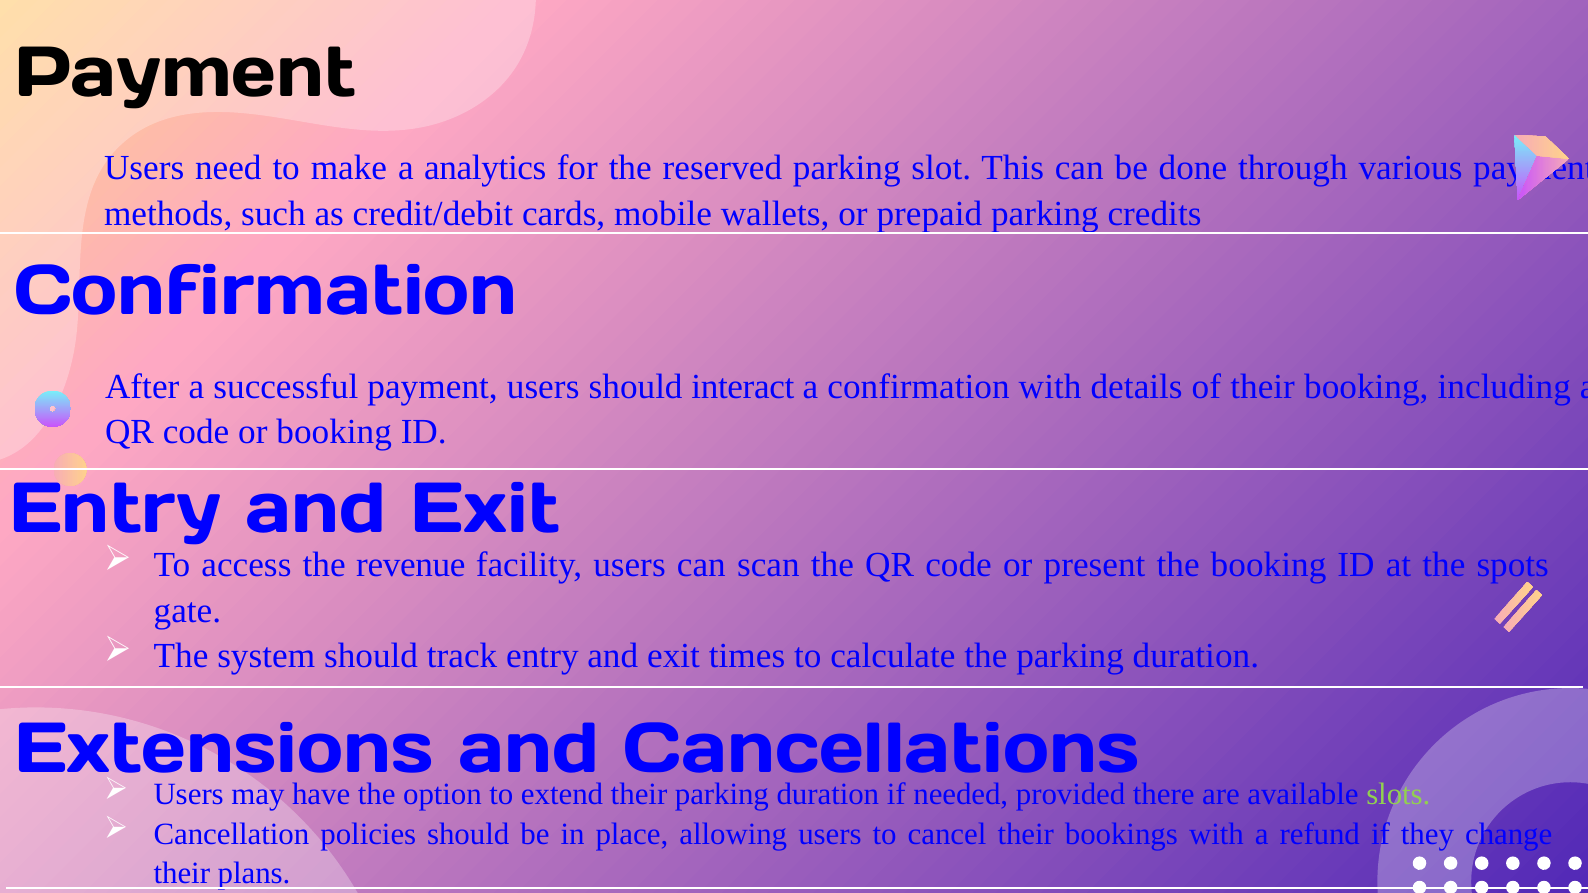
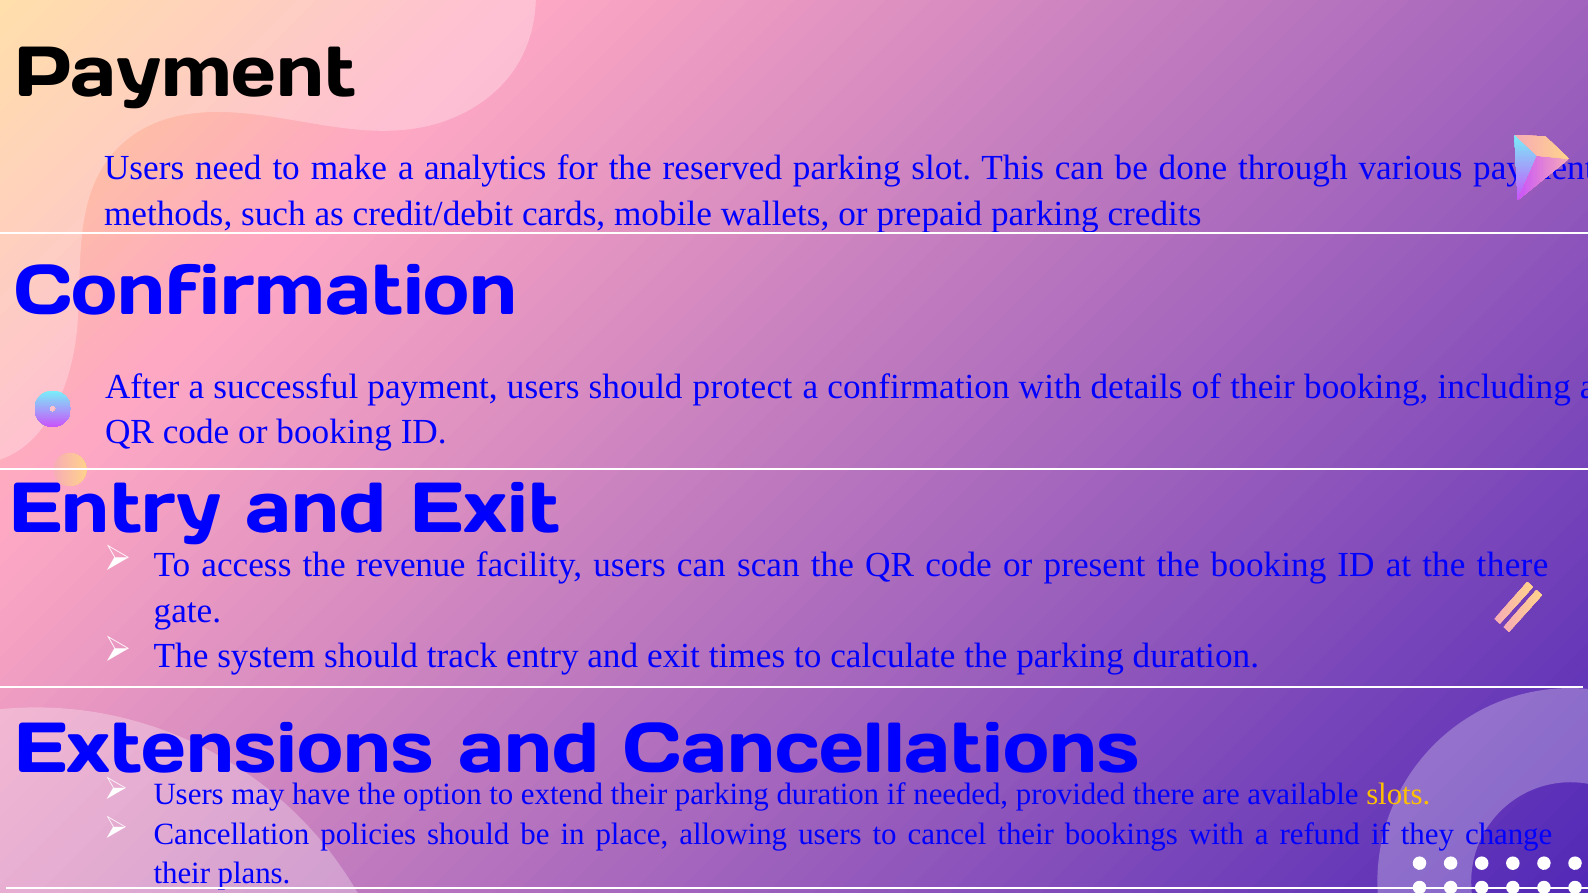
interact: interact -> protect
the spots: spots -> there
slots colour: light green -> yellow
